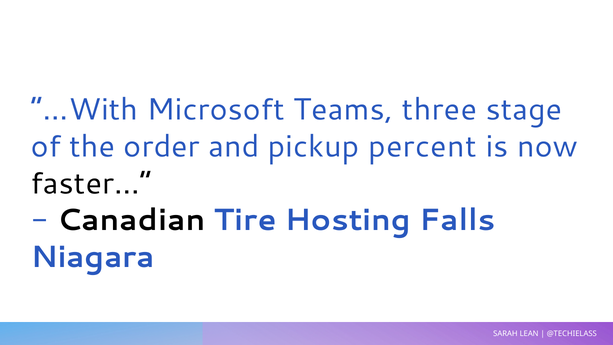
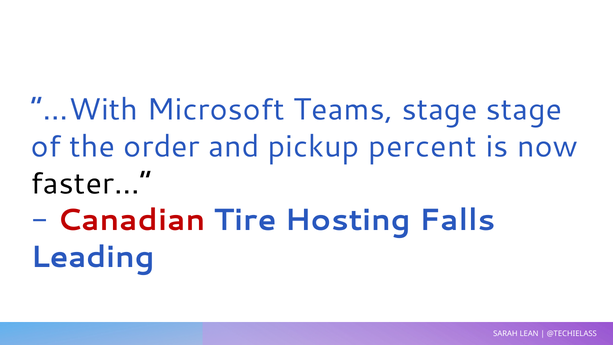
Teams three: three -> stage
Canadian colour: black -> red
Niagara: Niagara -> Leading
